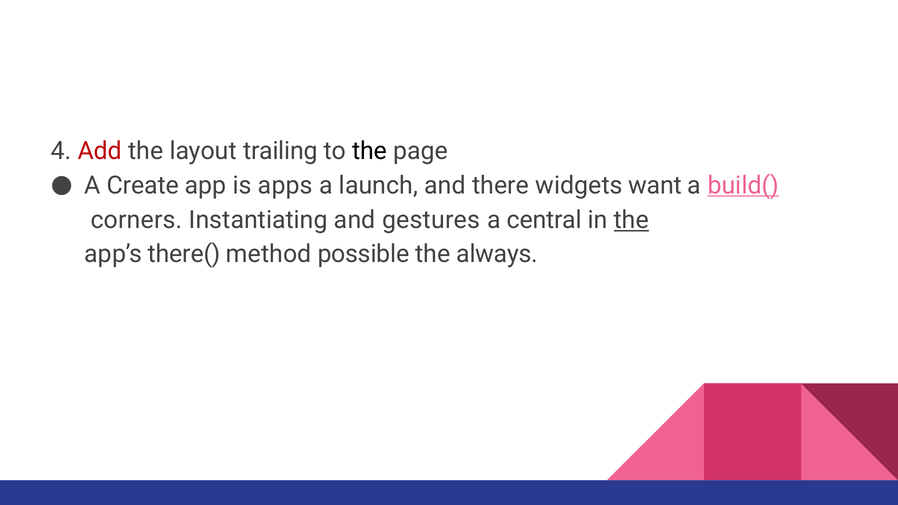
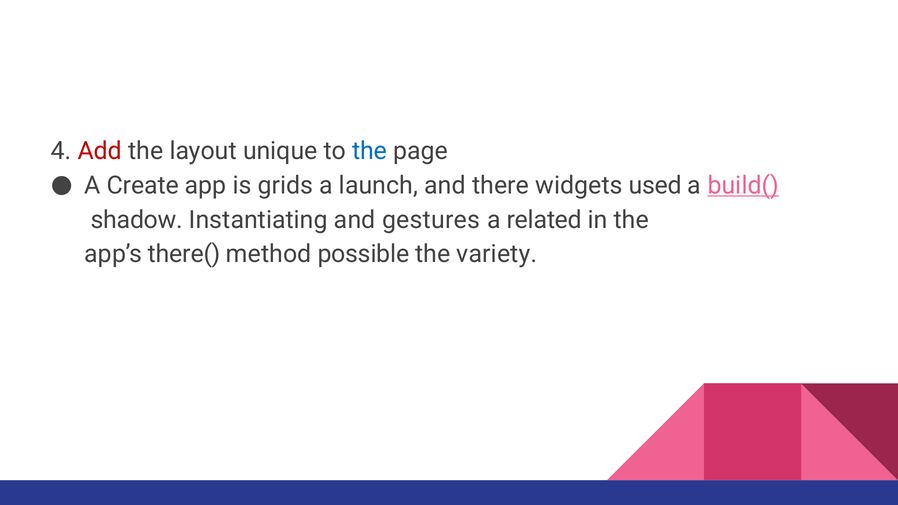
trailing: trailing -> unique
the at (370, 151) colour: black -> blue
apps: apps -> grids
want: want -> used
corners: corners -> shadow
central: central -> related
the at (631, 220) underline: present -> none
always: always -> variety
